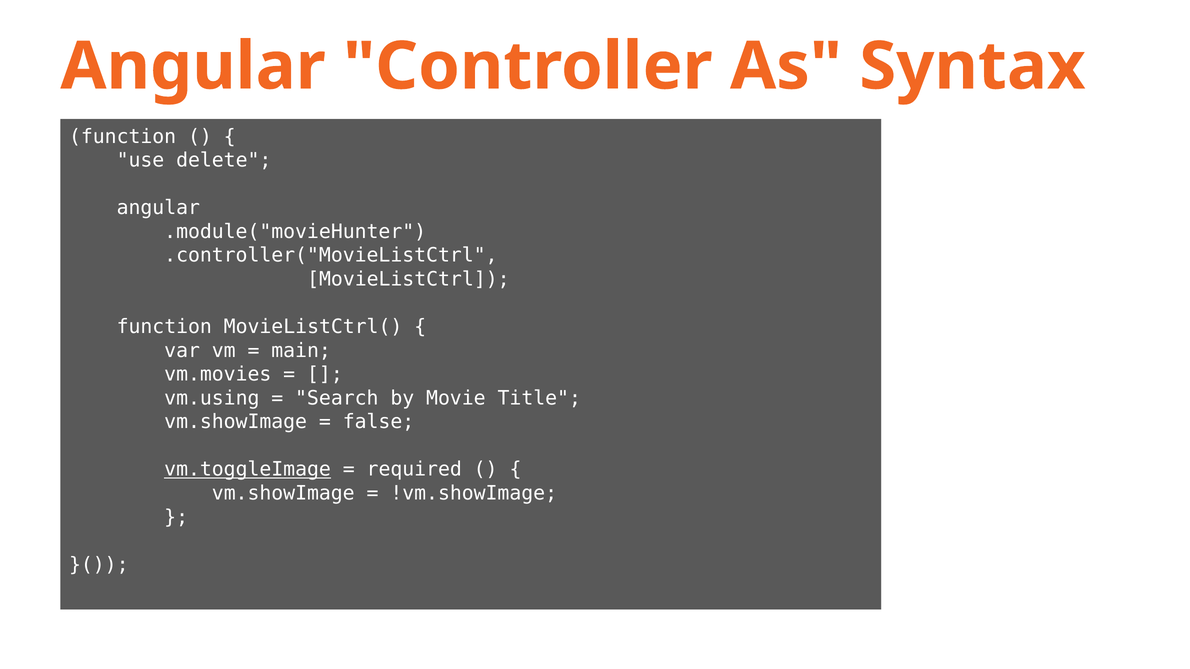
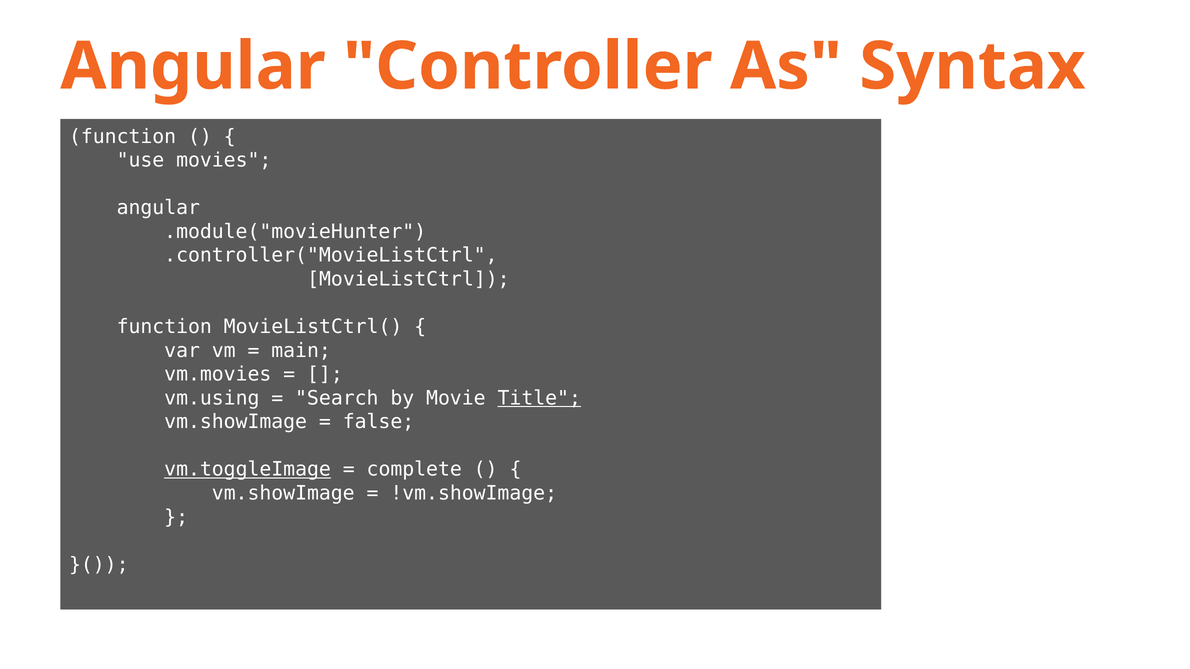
delete: delete -> movies
Title underline: none -> present
required: required -> complete
